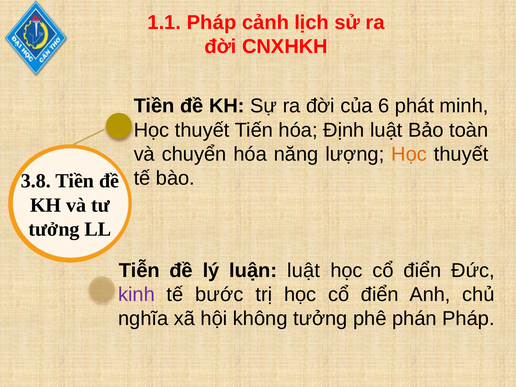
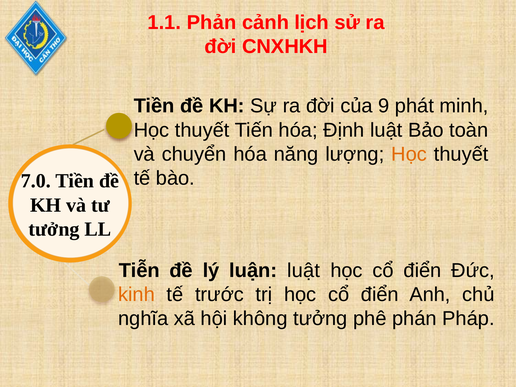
1.1 Pháp: Pháp -> Phản
6: 6 -> 9
3.8: 3.8 -> 7.0
kinh colour: purple -> orange
bước: bước -> trước
